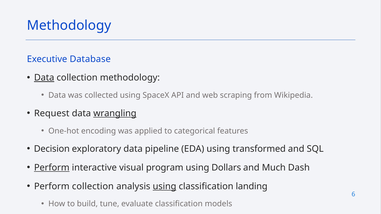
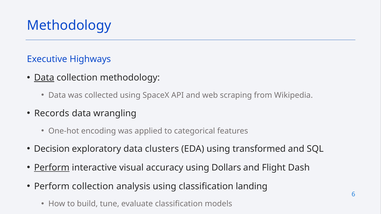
Database: Database -> Highways
Request: Request -> Records
wrangling underline: present -> none
pipeline: pipeline -> clusters
program: program -> accuracy
Much: Much -> Flight
using at (165, 187) underline: present -> none
